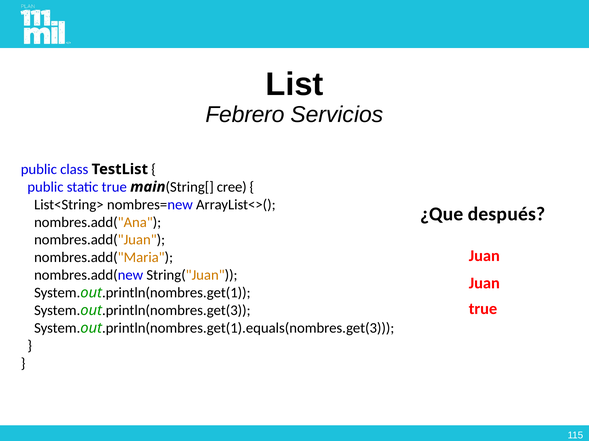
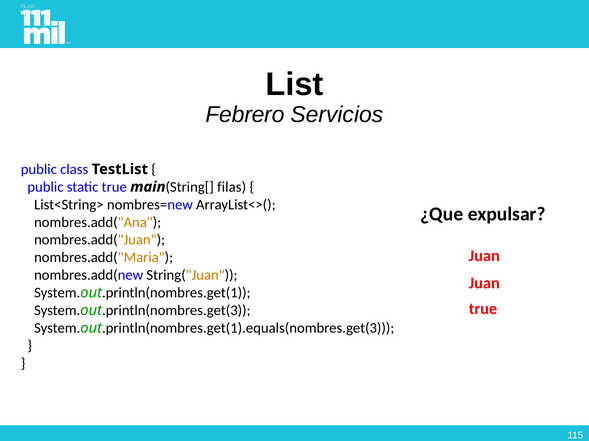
cree: cree -> filas
después: después -> expulsar
